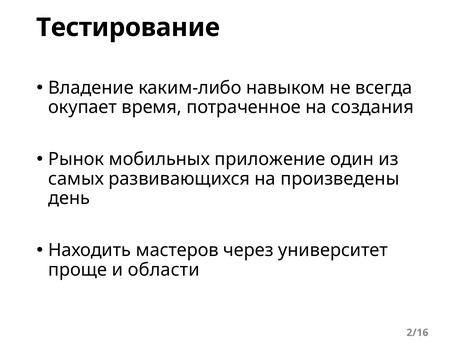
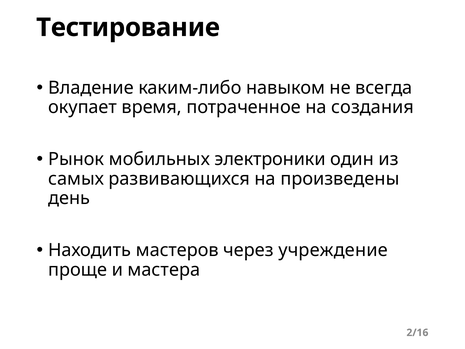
приложение: приложение -> электроники
университет: университет -> учреждение
области: области -> мастера
